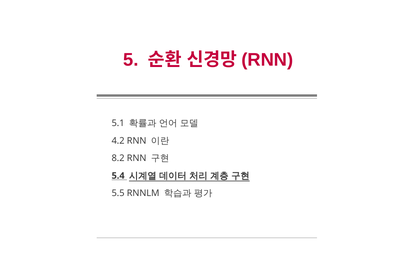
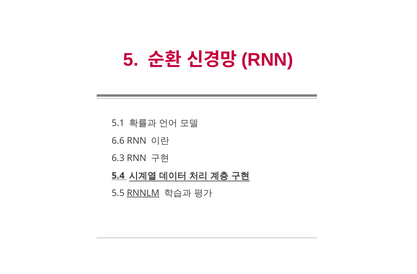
4.2: 4.2 -> 6.6
8.2: 8.2 -> 6.3
RNNLM underline: none -> present
